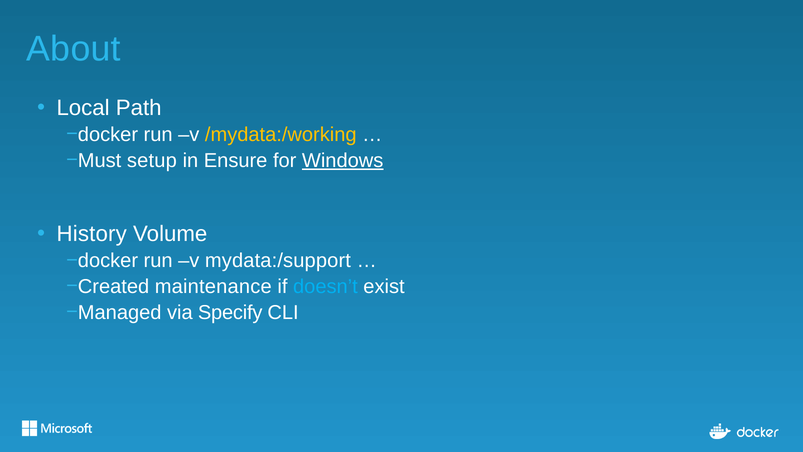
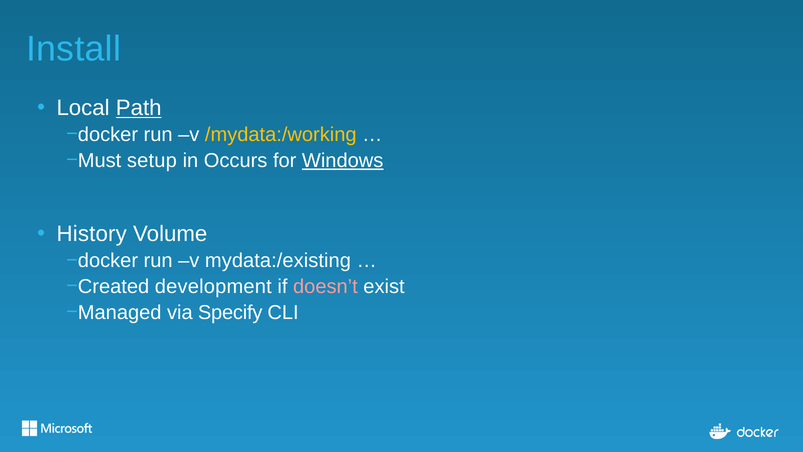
About: About -> Install
Path underline: none -> present
Ensure: Ensure -> Occurs
mydata:/support: mydata:/support -> mydata:/existing
maintenance: maintenance -> development
doesn’t colour: light blue -> pink
